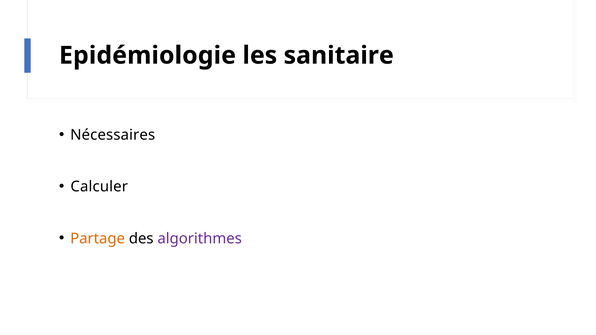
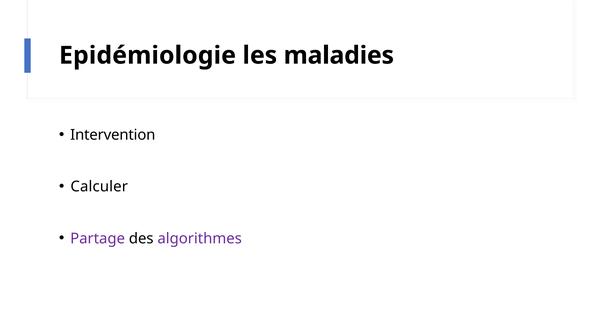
sanitaire: sanitaire -> maladies
Nécessaires: Nécessaires -> Intervention
Partage colour: orange -> purple
